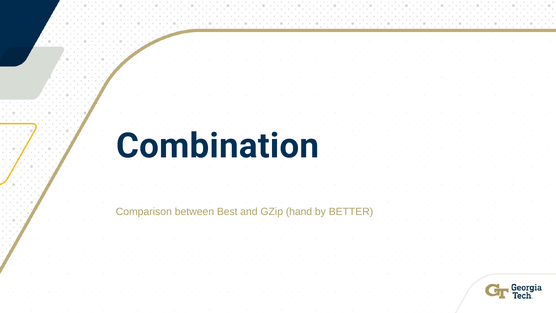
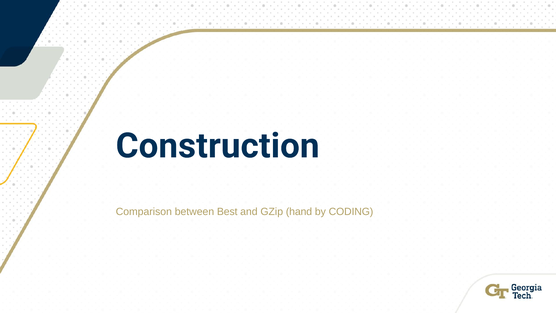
Combination: Combination -> Construction
BETTER: BETTER -> CODING
